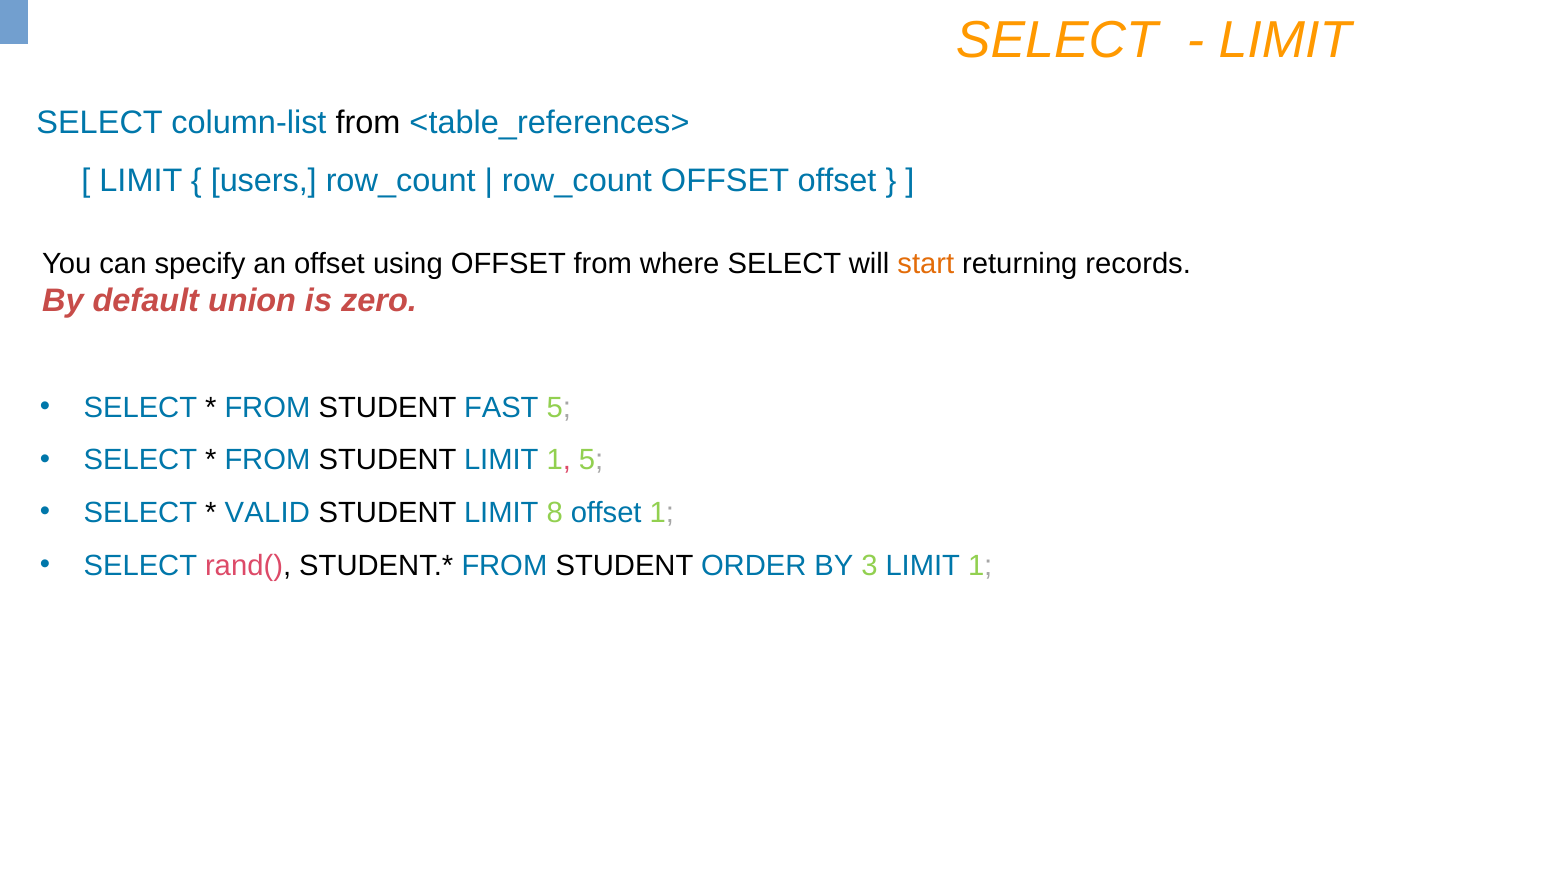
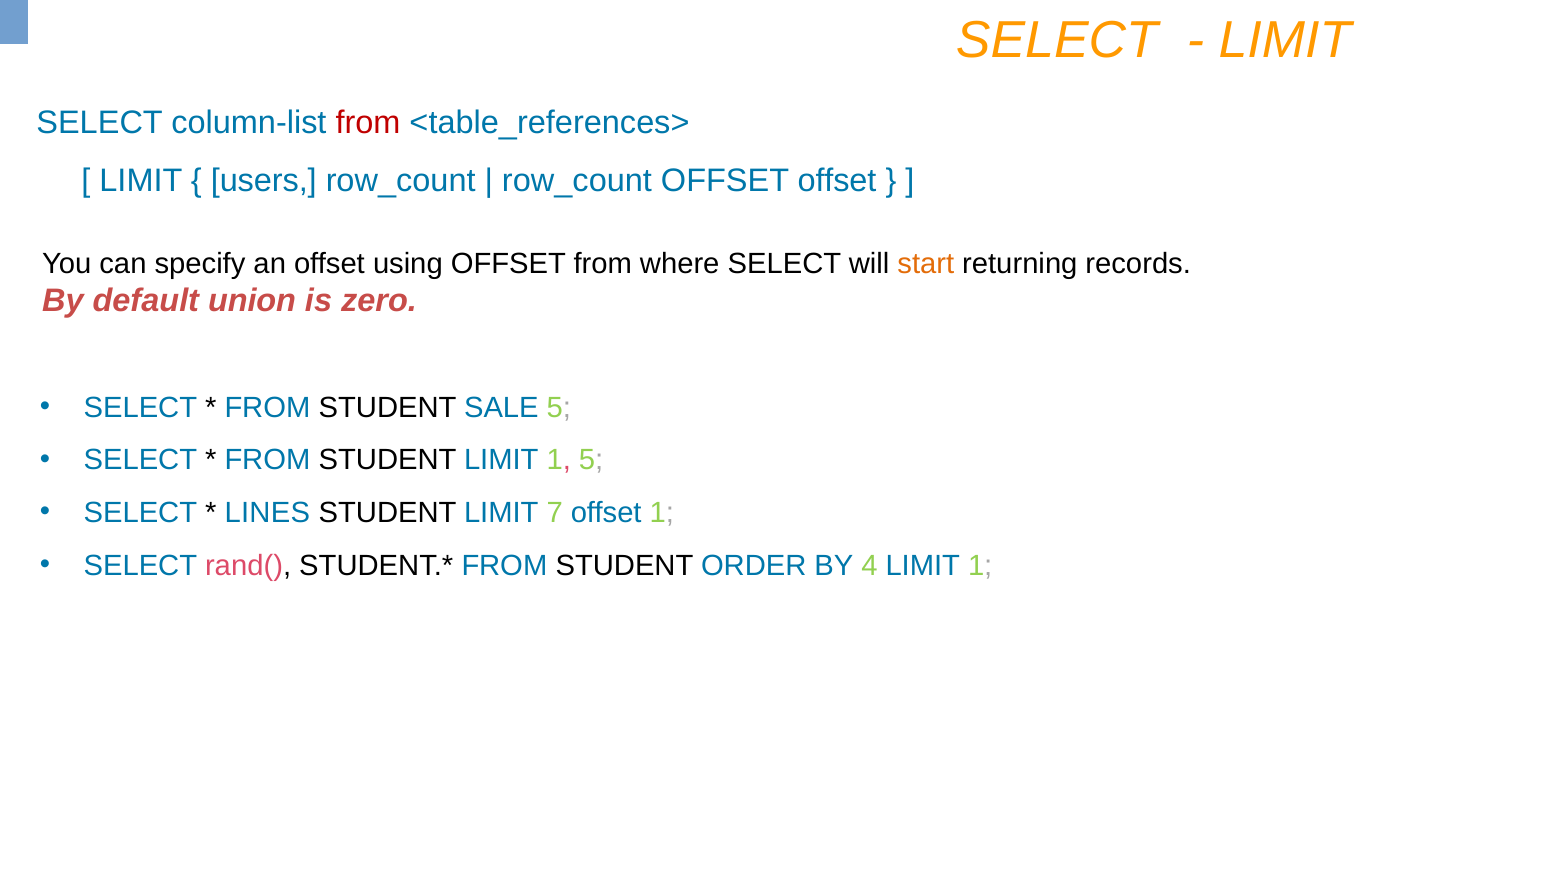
from at (368, 122) colour: black -> red
FAST: FAST -> SALE
VALID: VALID -> LINES
8: 8 -> 7
3: 3 -> 4
